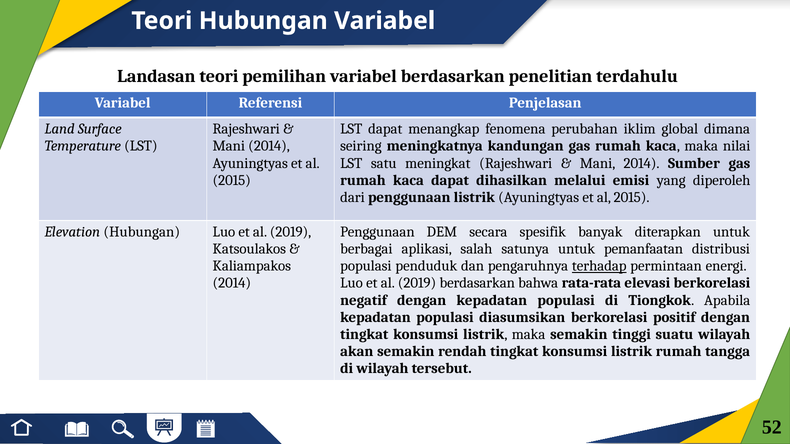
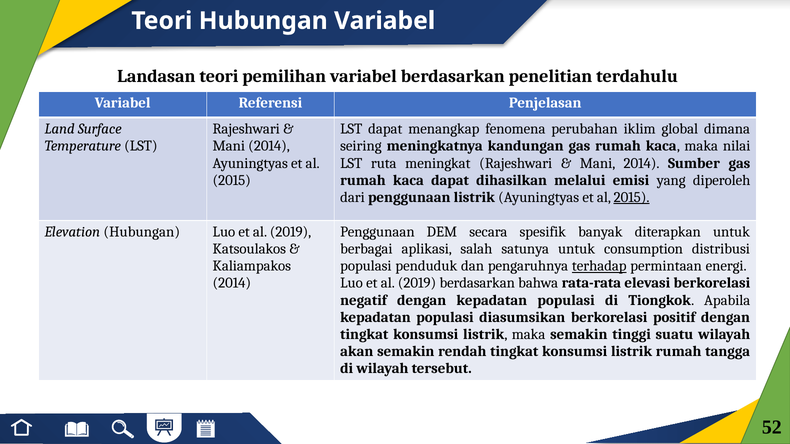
satu: satu -> ruta
2015 at (632, 197) underline: none -> present
pemanfaatan: pemanfaatan -> consumption
